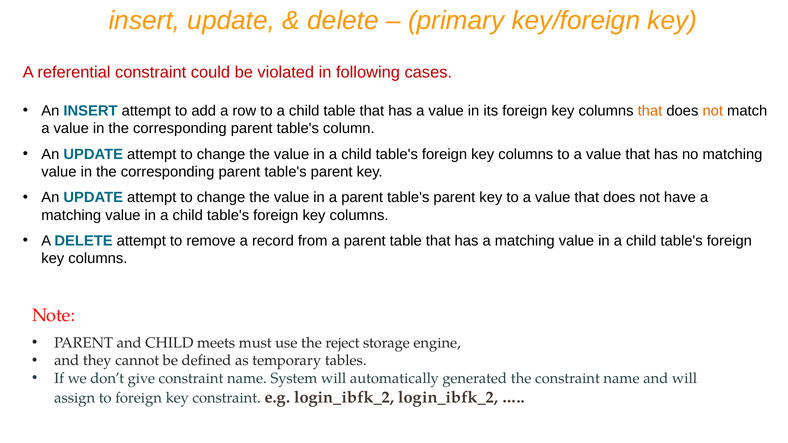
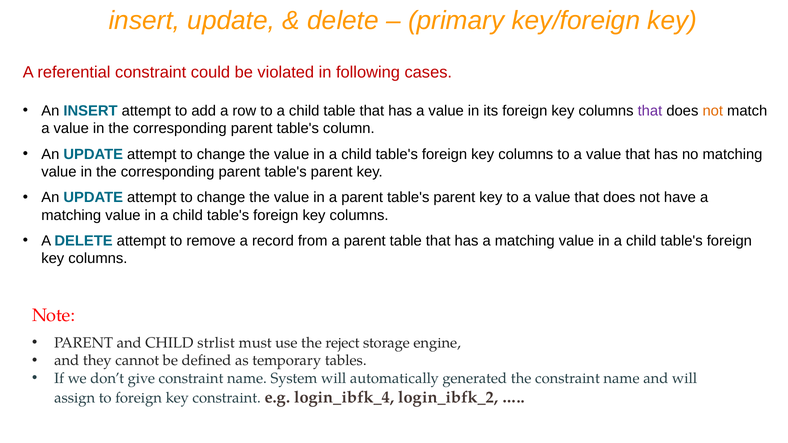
that at (650, 111) colour: orange -> purple
meets: meets -> strlist
e.g login_ibfk_2: login_ibfk_2 -> login_ibfk_4
